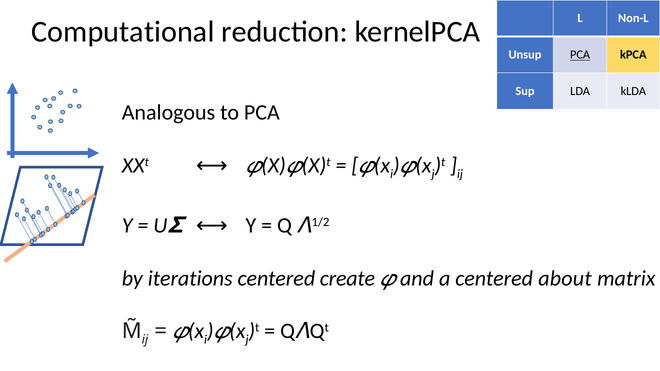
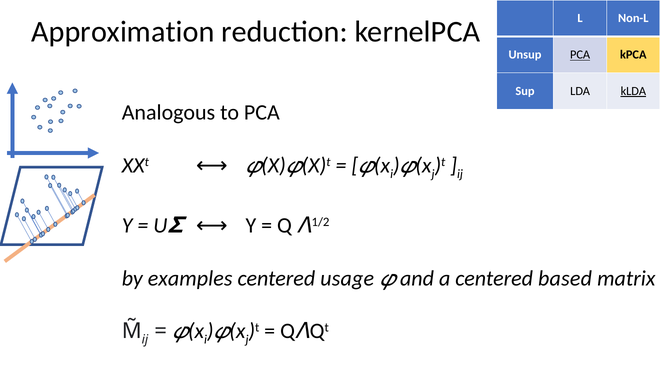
Computational: Computational -> Approximation
kLDA underline: none -> present
iterations: iterations -> examples
create: create -> usage
about: about -> based
